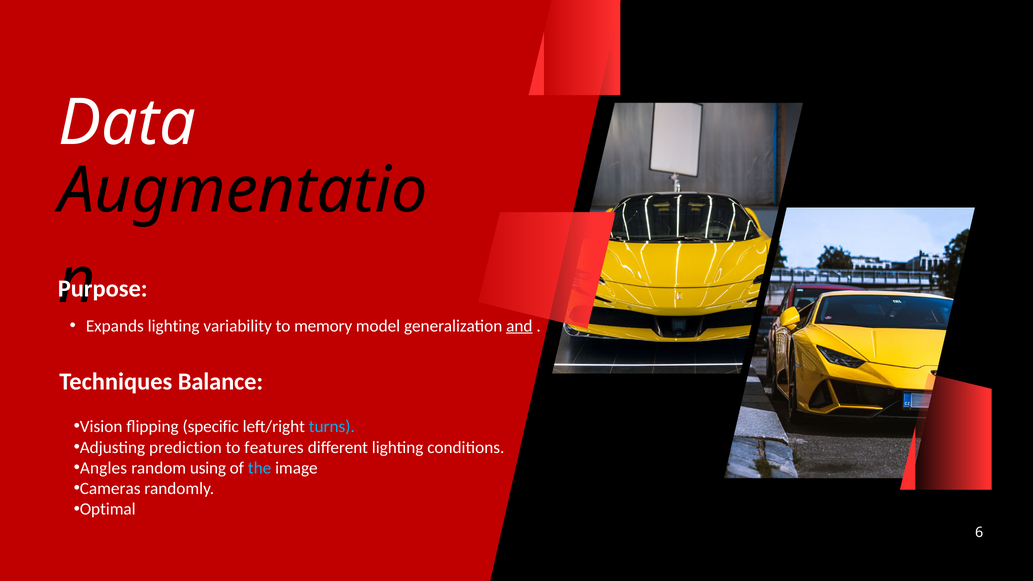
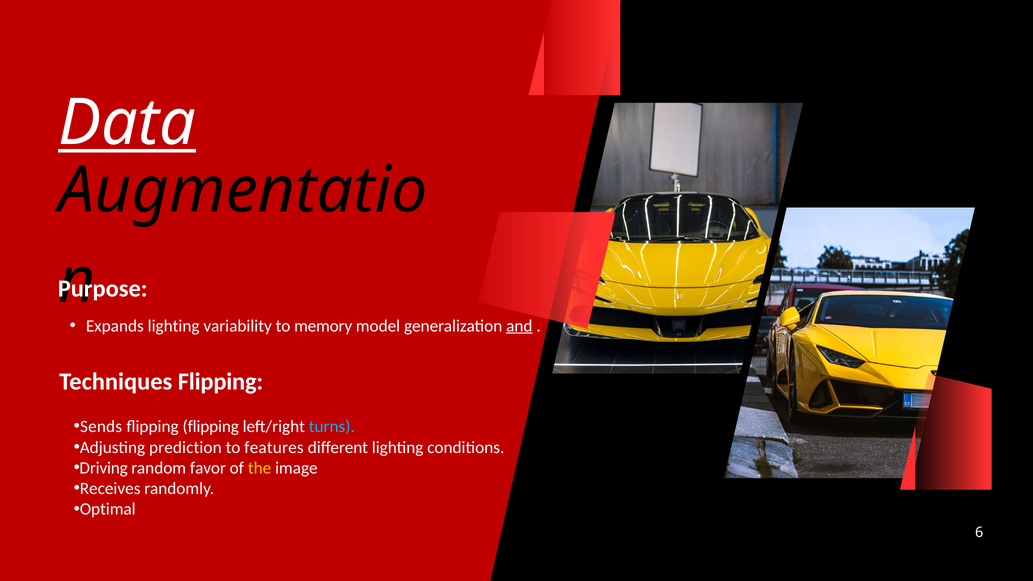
Data underline: none -> present
Techniques Balance: Balance -> Flipping
Vision: Vision -> Sends
flipping specific: specific -> flipping
Angles: Angles -> Driving
using: using -> favor
the colour: light blue -> yellow
Cameras: Cameras -> Receives
